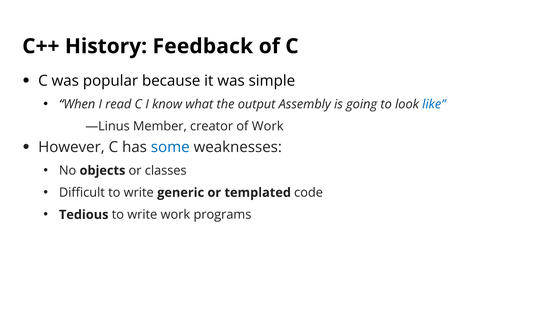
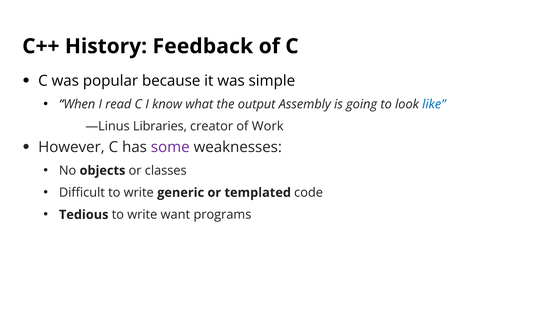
Member: Member -> Libraries
some colour: blue -> purple
write work: work -> want
